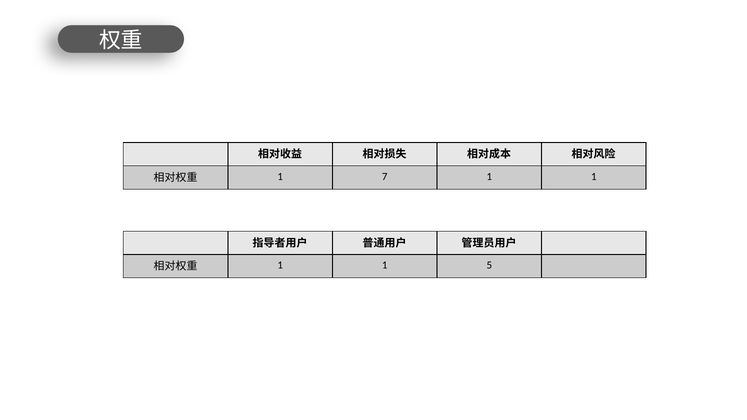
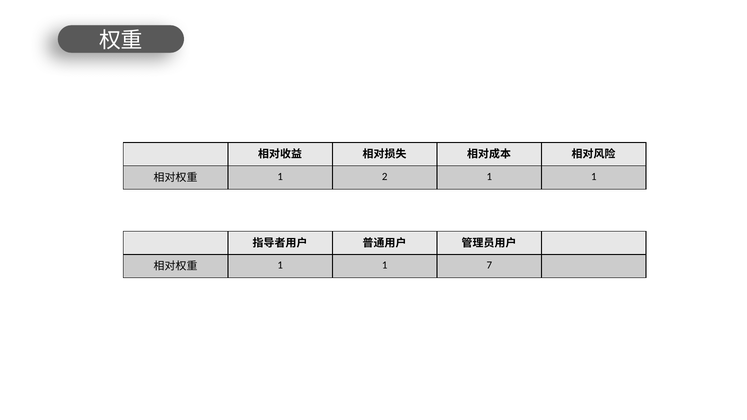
7: 7 -> 2
5: 5 -> 7
